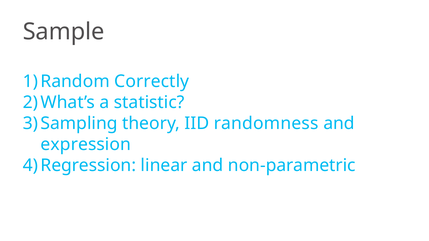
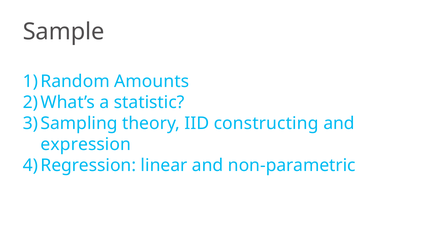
Correctly: Correctly -> Amounts
randomness: randomness -> constructing
